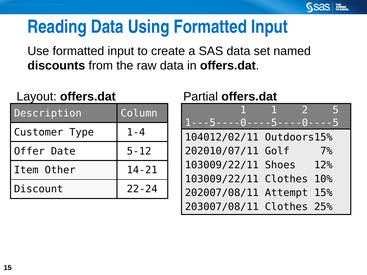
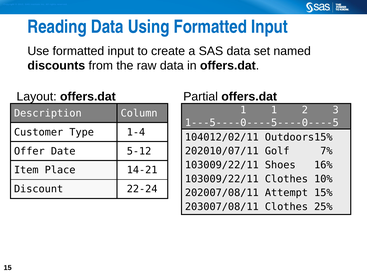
5: 5 -> 3
12%: 12% -> 16%
Other: Other -> Place
